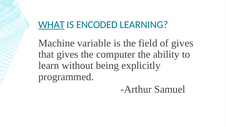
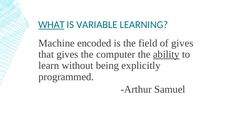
ENCODED: ENCODED -> VARIABLE
variable: variable -> encoded
ability underline: none -> present
